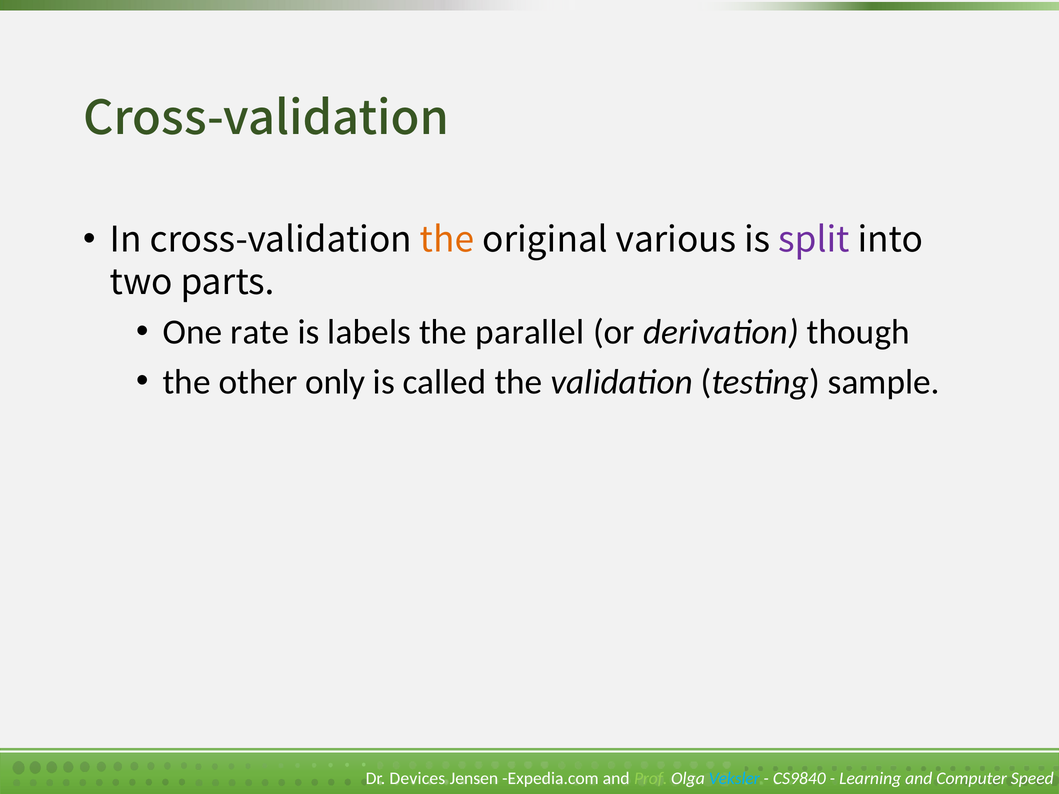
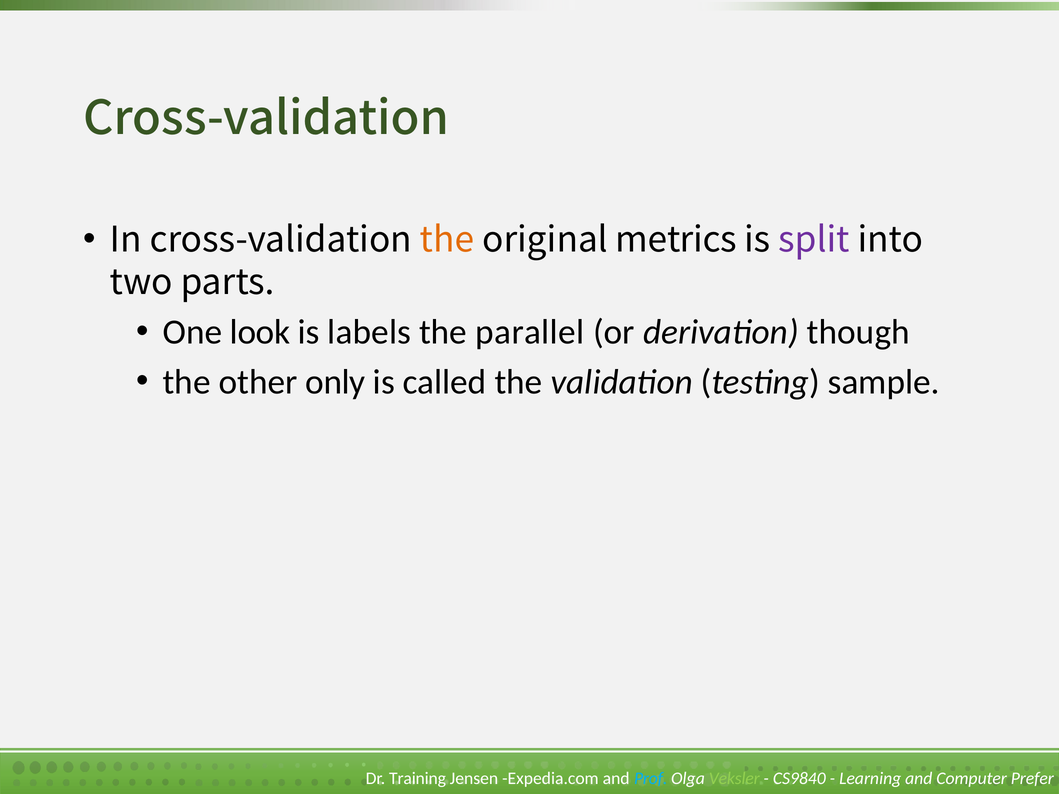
various: various -> metrics
rate: rate -> look
Devices: Devices -> Training
Prof colour: light green -> light blue
Veksler colour: light blue -> light green
Speed: Speed -> Prefer
